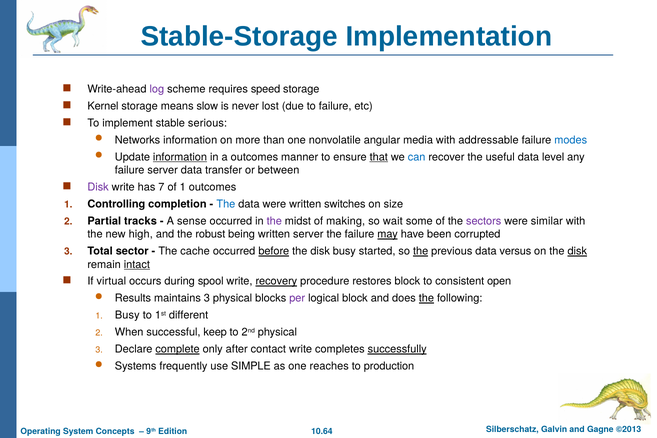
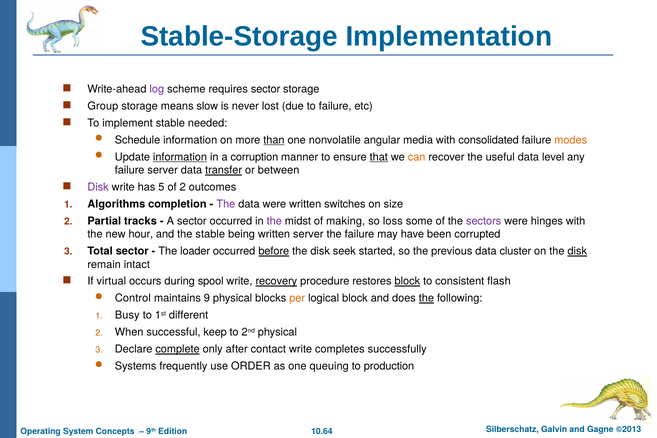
requires speed: speed -> sector
Kernel: Kernel -> Group
serious: serious -> needed
Networks: Networks -> Schedule
than underline: none -> present
addressable: addressable -> consolidated
modes colour: blue -> orange
a outcomes: outcomes -> corruption
can colour: blue -> orange
transfer underline: none -> present
7: 7 -> 5
of 1: 1 -> 2
Controlling: Controlling -> Algorithms
The at (226, 204) colour: blue -> purple
A sense: sense -> sector
wait: wait -> loss
similar: similar -> hinges
high: high -> hour
the robust: robust -> stable
may underline: present -> none
cache: cache -> loader
disk busy: busy -> seek
the at (421, 251) underline: present -> none
versus: versus -> cluster
intact underline: present -> none
block at (407, 281) underline: none -> present
open: open -> flash
Results: Results -> Control
maintains 3: 3 -> 9
per colour: purple -> orange
successfully underline: present -> none
SIMPLE: SIMPLE -> ORDER
reaches: reaches -> queuing
